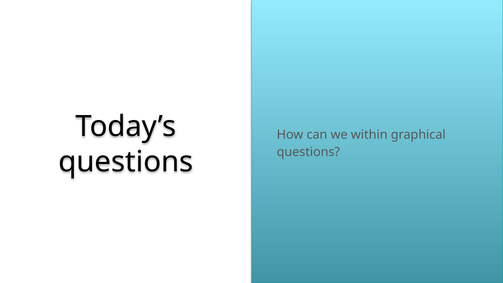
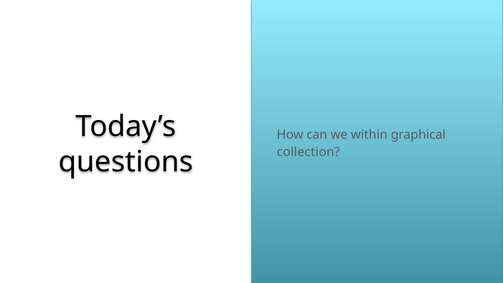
questions at (308, 152): questions -> collection
